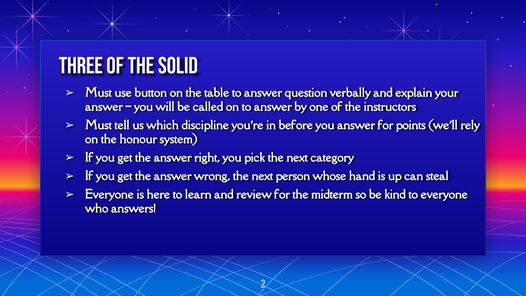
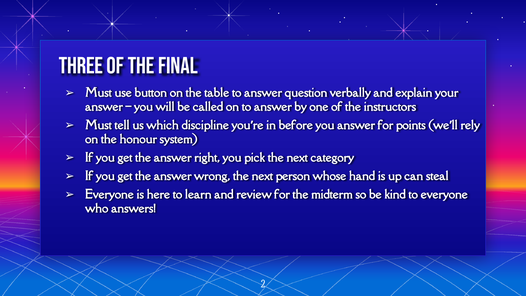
SOLID: SOLID -> FINAL
